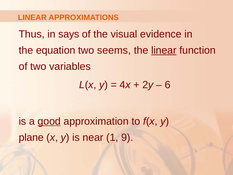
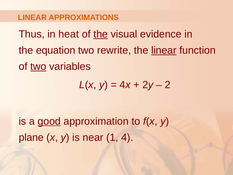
says: says -> heat
the at (101, 34) underline: none -> present
seems: seems -> rewrite
two at (38, 66) underline: none -> present
6: 6 -> 2
9: 9 -> 4
